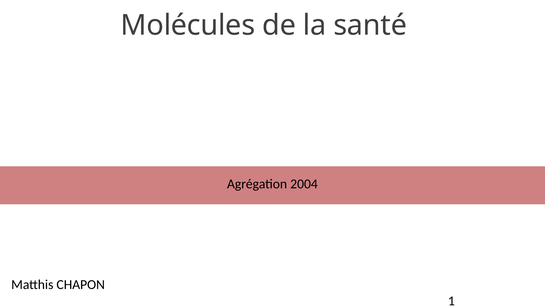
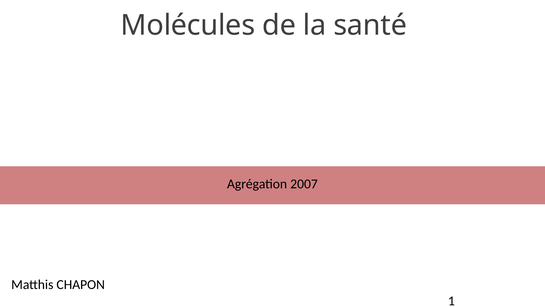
2004: 2004 -> 2007
